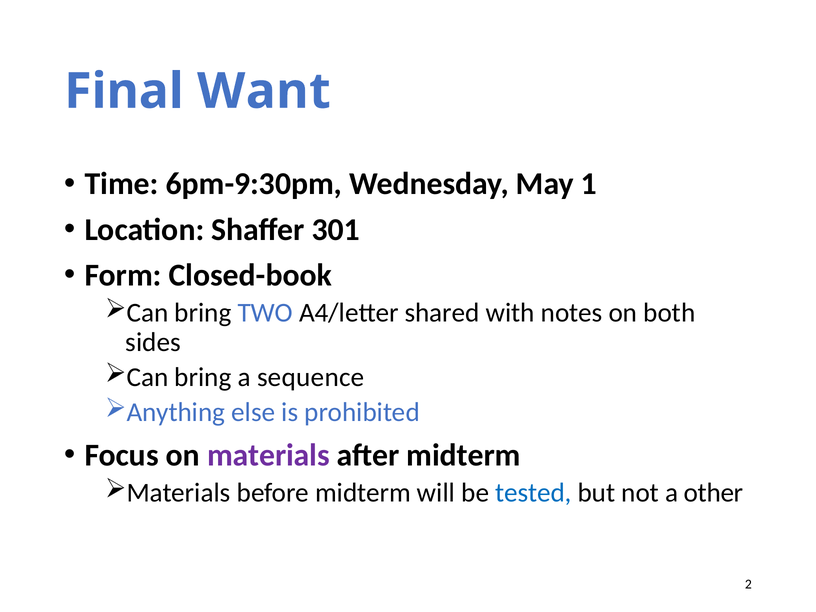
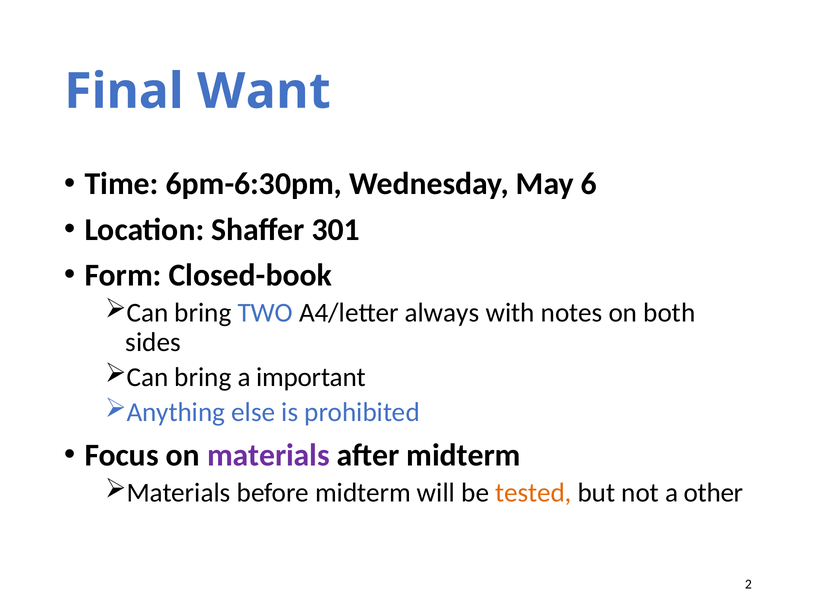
6pm-9:30pm: 6pm-9:30pm -> 6pm-6:30pm
1: 1 -> 6
shared: shared -> always
sequence: sequence -> important
tested colour: blue -> orange
